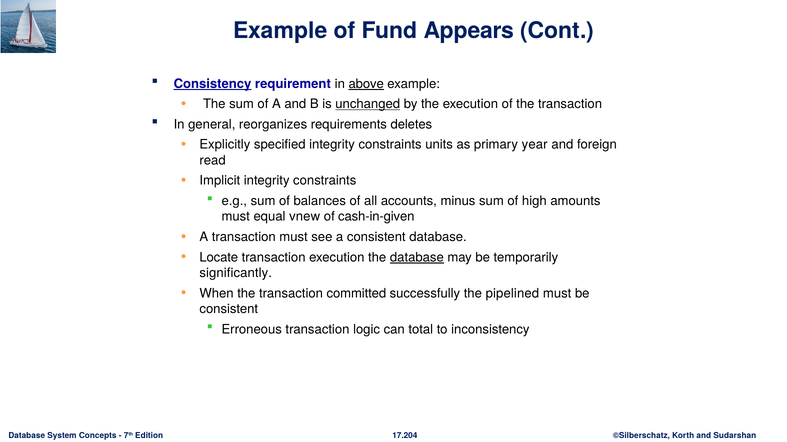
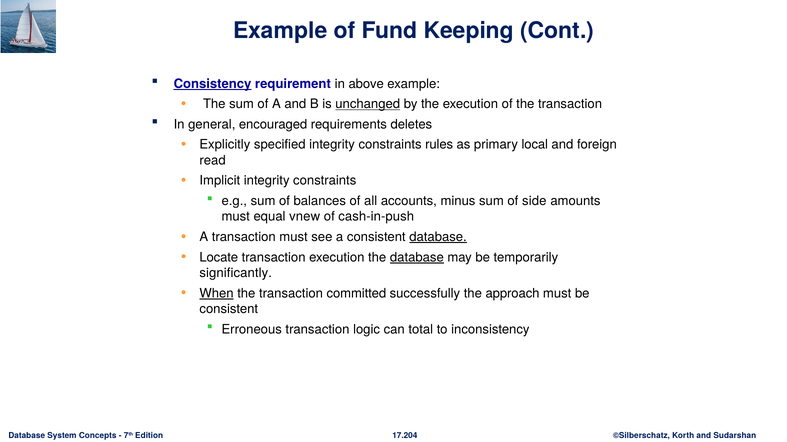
Appears: Appears -> Keeping
above underline: present -> none
reorganizes: reorganizes -> encouraged
units: units -> rules
year: year -> local
high: high -> side
cash-in-given: cash-in-given -> cash-in-push
database at (438, 237) underline: none -> present
When underline: none -> present
pipelined: pipelined -> approach
